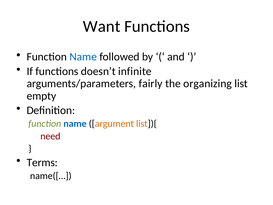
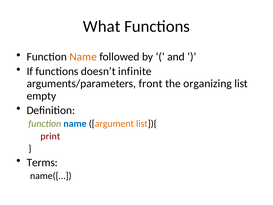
Want: Want -> What
Name at (83, 57) colour: blue -> orange
fairly: fairly -> front
need: need -> print
